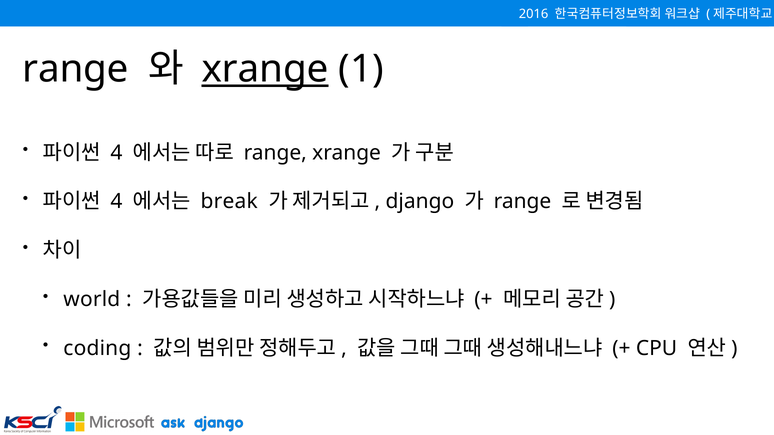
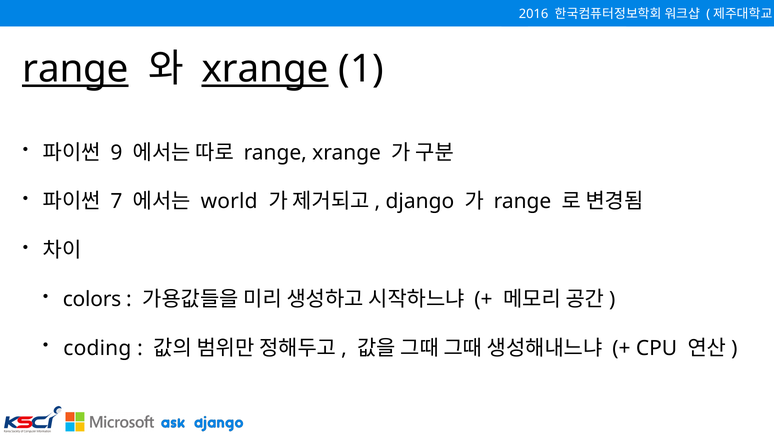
range at (76, 69) underline: none -> present
4 at (116, 153): 4 -> 9
4 at (116, 202): 4 -> 7
break: break -> world
world: world -> colors
